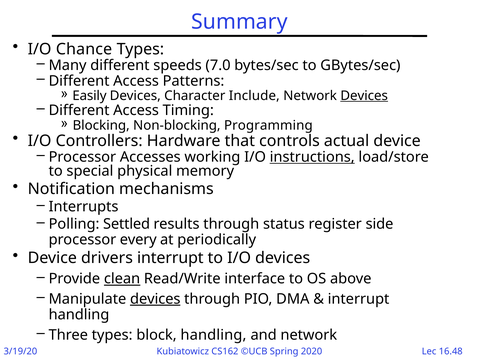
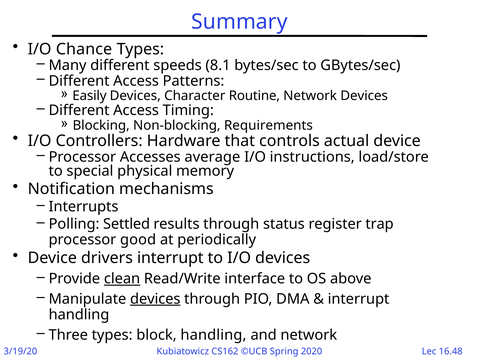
7.0: 7.0 -> 8.1
Include: Include -> Routine
Devices at (364, 96) underline: present -> none
Programming: Programming -> Requirements
working: working -> average
instructions underline: present -> none
side: side -> trap
every: every -> good
